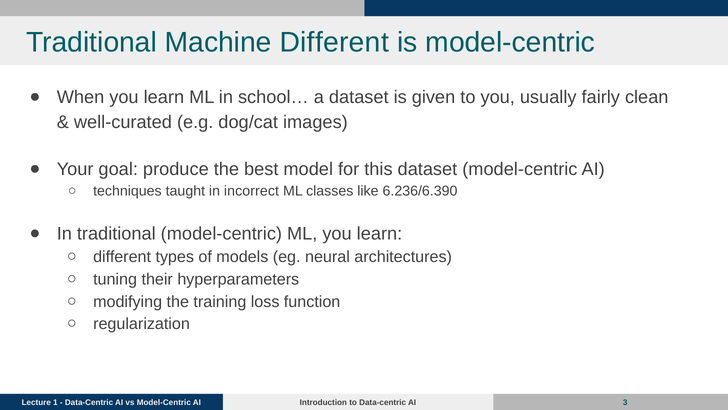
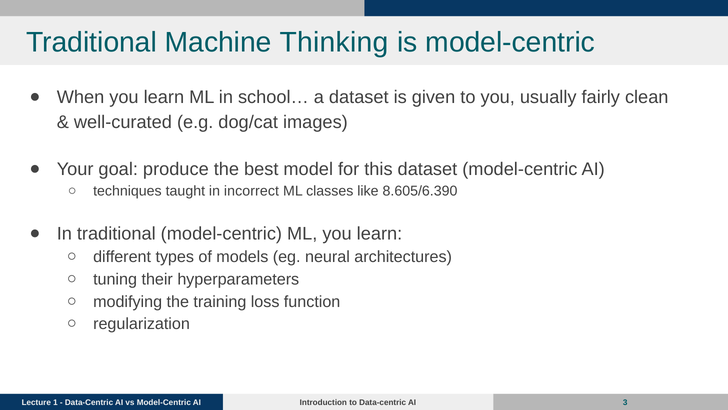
Machine Different: Different -> Thinking
6.236/6.390: 6.236/6.390 -> 8.605/6.390
